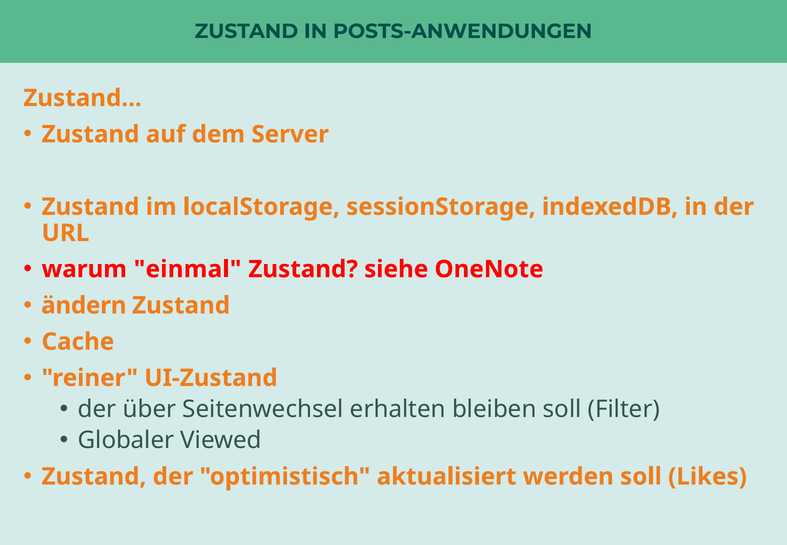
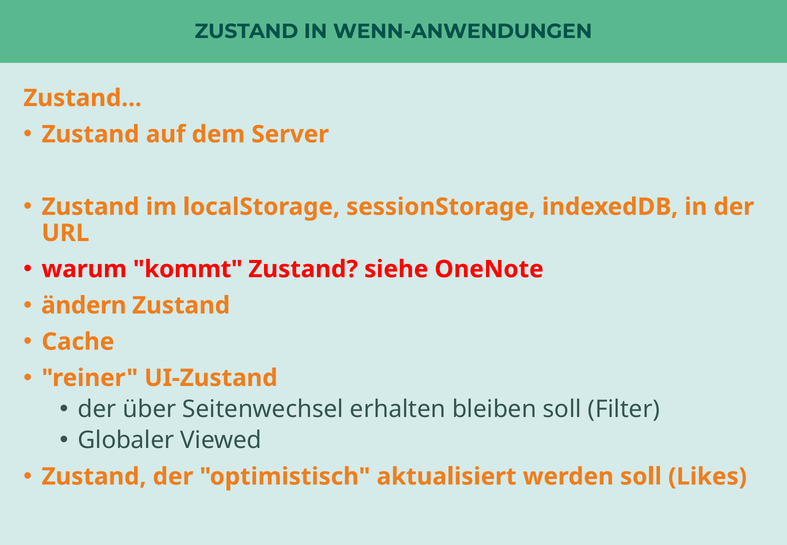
POSTS-ANWENDUNGEN: POSTS-ANWENDUNGEN -> WENN-ANWENDUNGEN
einmal: einmal -> kommt
